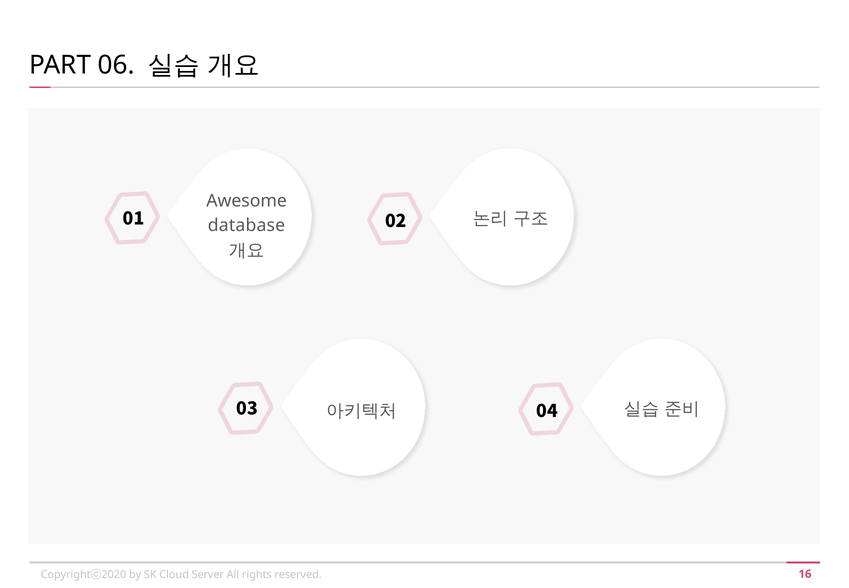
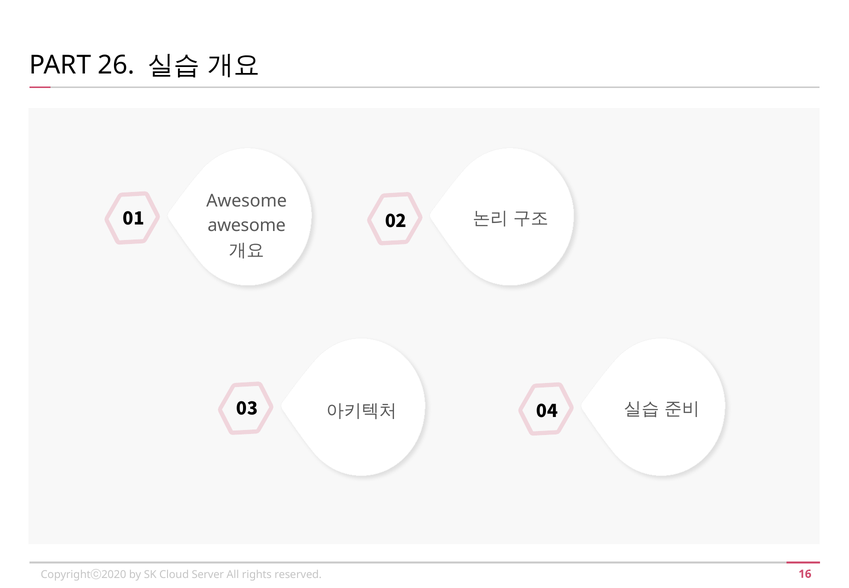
06: 06 -> 26
database at (246, 225): database -> awesome
